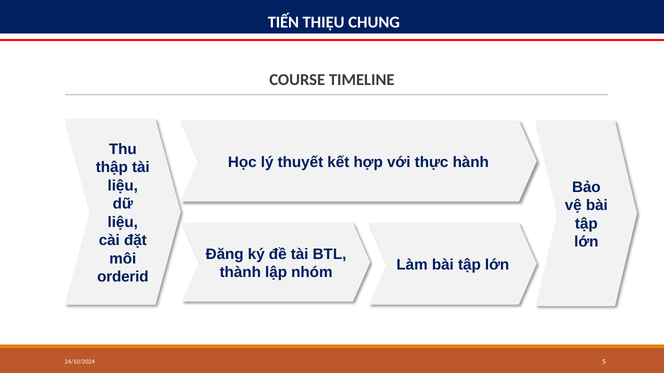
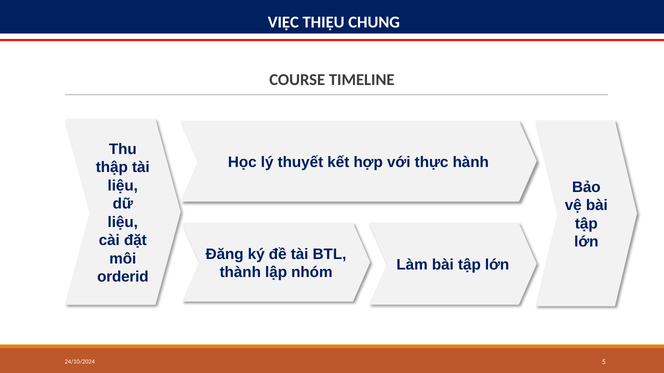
TIẾN: TIẾN -> VIỆC
